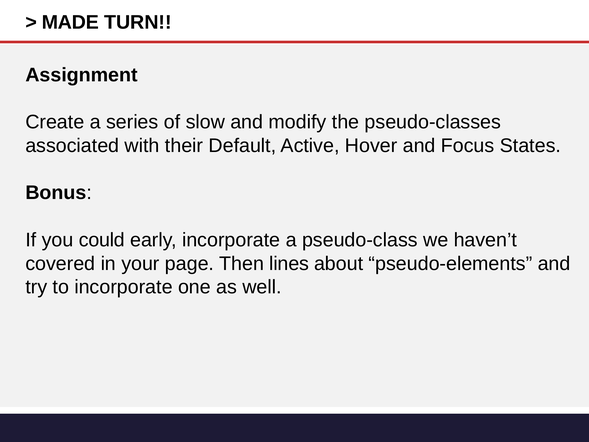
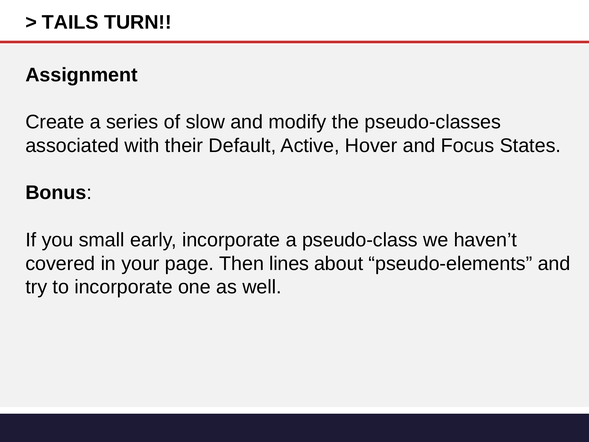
MADE: MADE -> TAILS
could: could -> small
